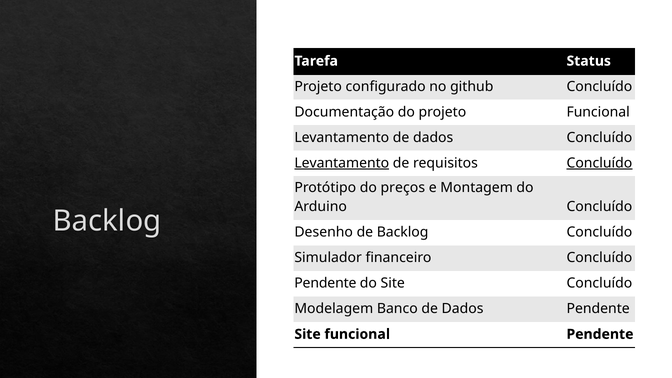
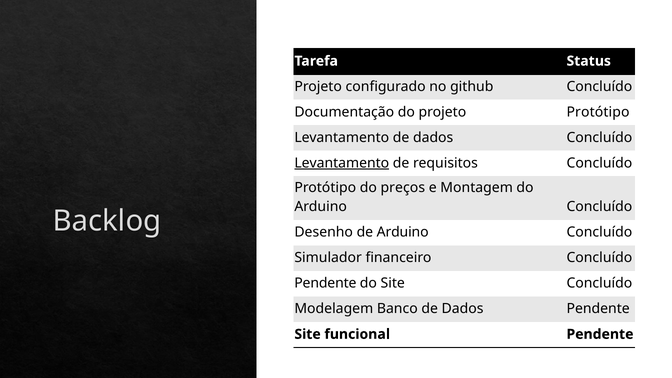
projeto Funcional: Funcional -> Protótipo
Concluído at (599, 163) underline: present -> none
de Backlog: Backlog -> Arduino
